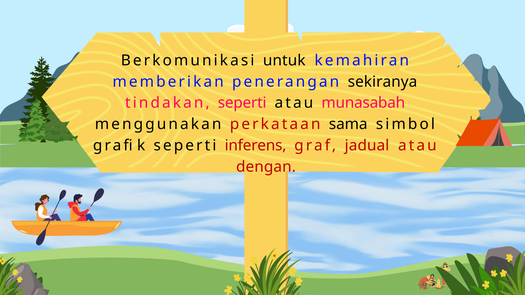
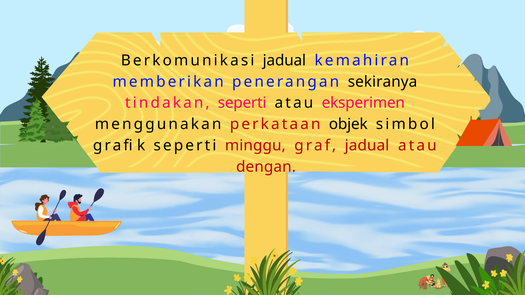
Berkomunikasi untuk: untuk -> jadual
munasabah: munasabah -> eksperimen
sama: sama -> objek
inferens: inferens -> minggu
